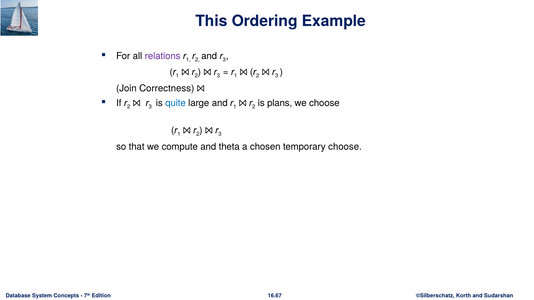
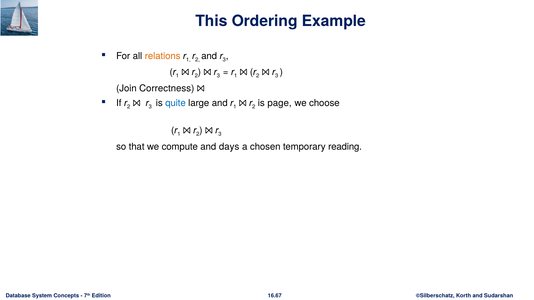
relations colour: purple -> orange
plans: plans -> page
theta: theta -> days
temporary choose: choose -> reading
